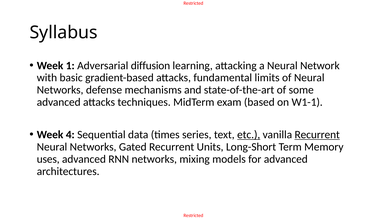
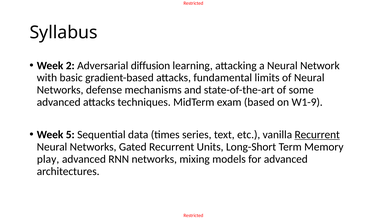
1: 1 -> 2
W1-1: W1-1 -> W1-9
4: 4 -> 5
etc underline: present -> none
uses: uses -> play
